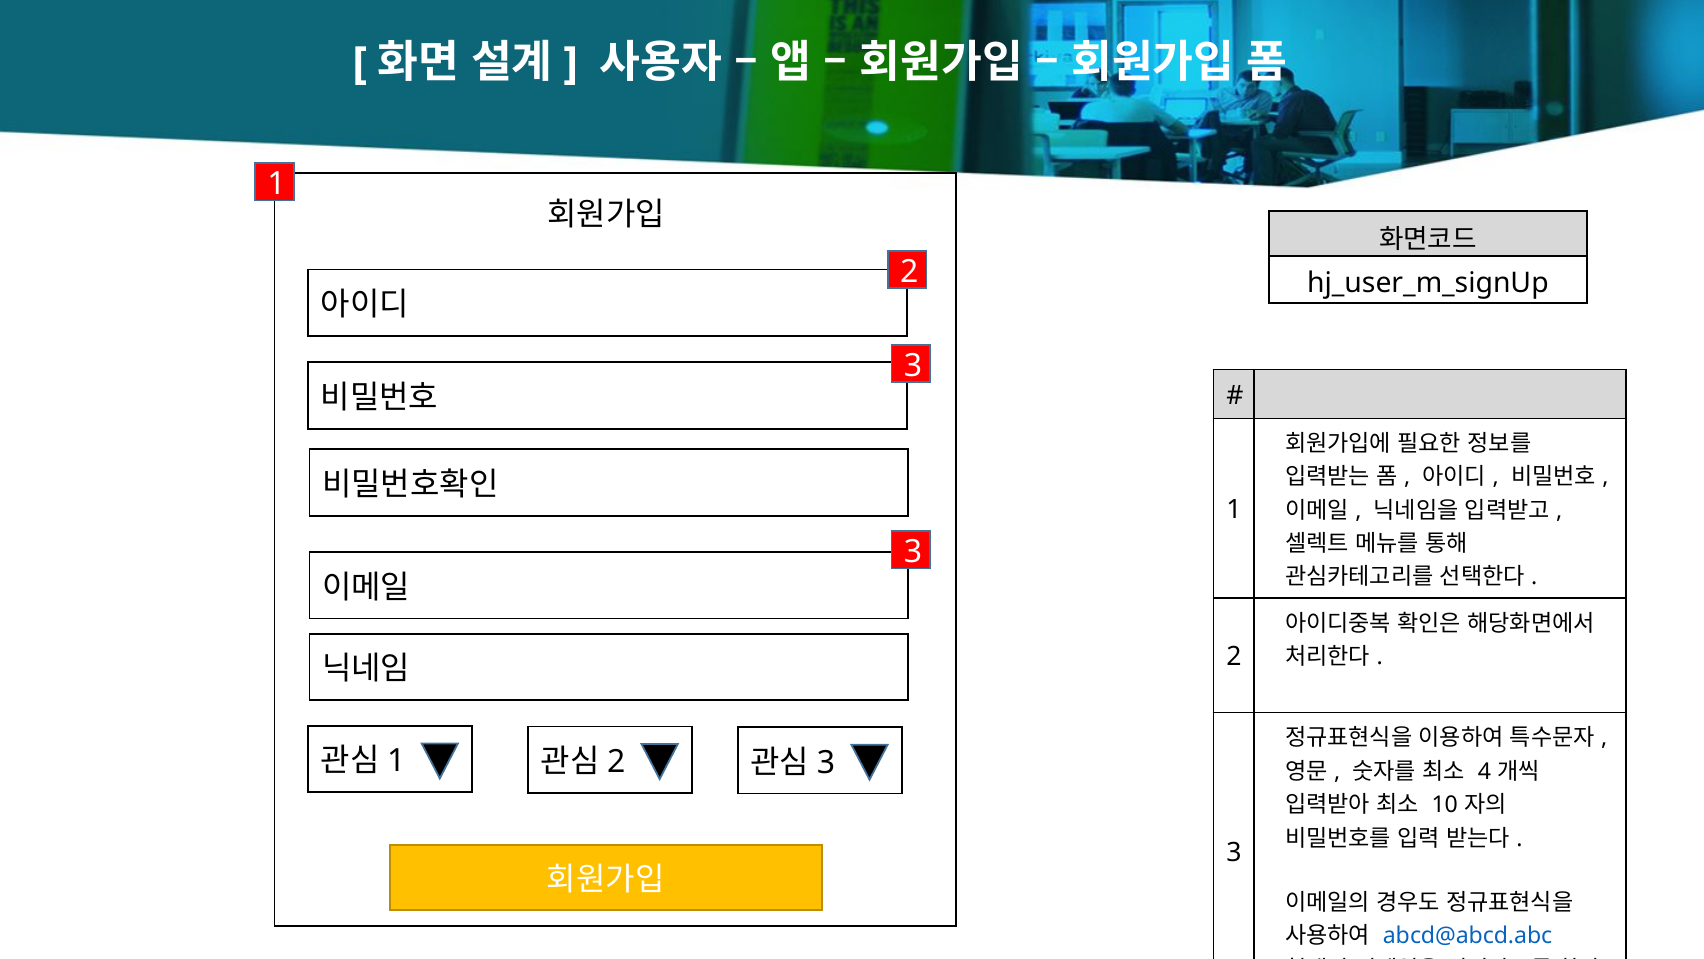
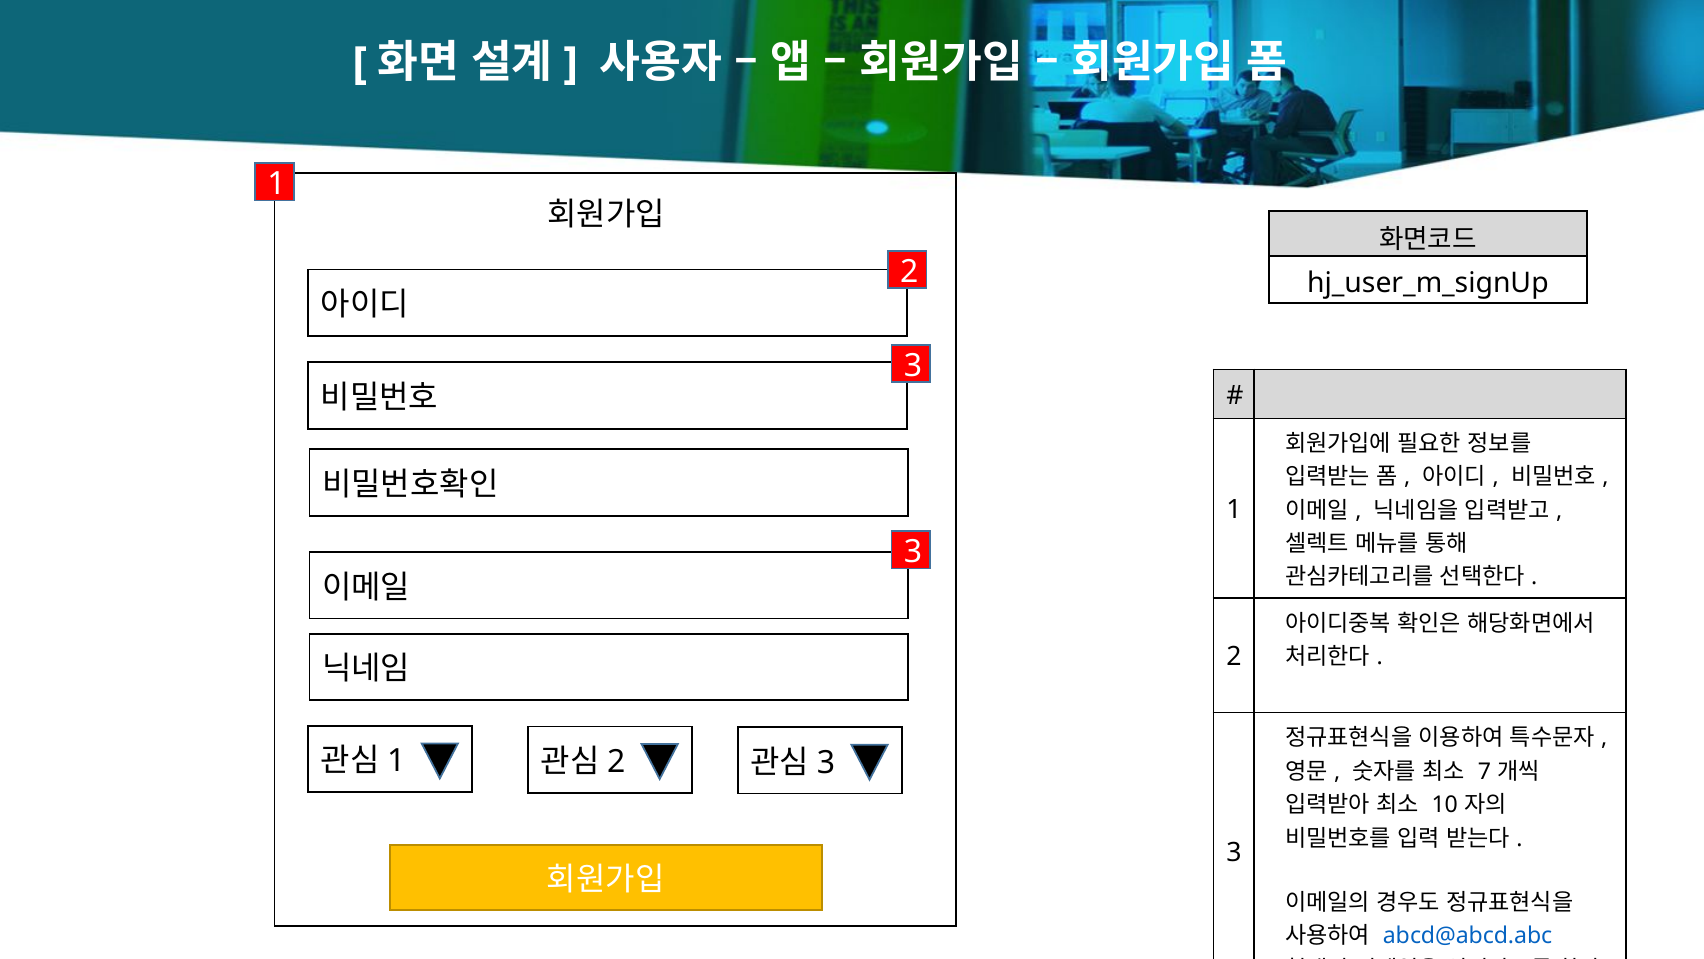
4: 4 -> 7
